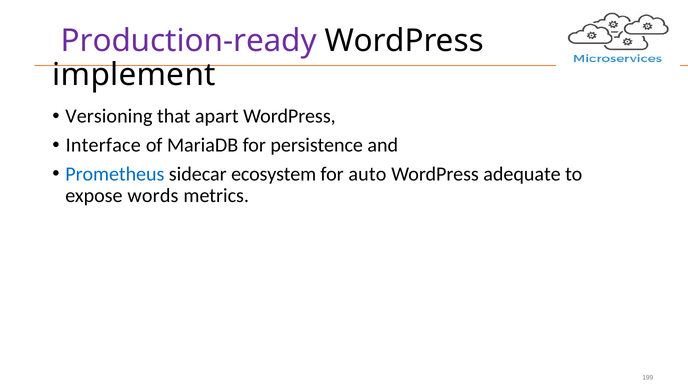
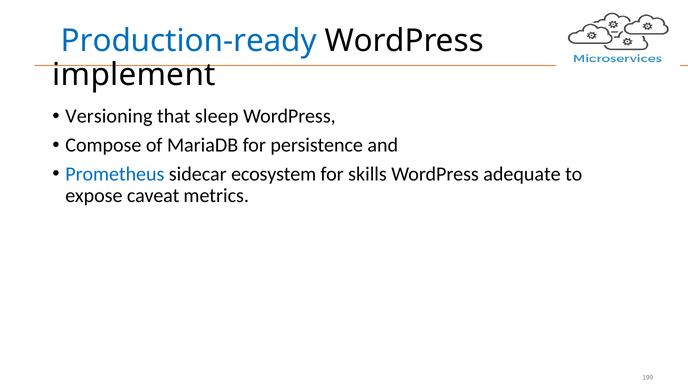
Production-ready colour: purple -> blue
apart: apart -> sleep
Interface: Interface -> Compose
auto: auto -> skills
words: words -> caveat
